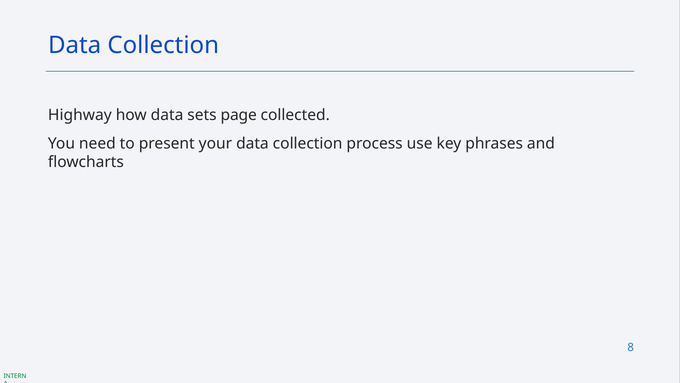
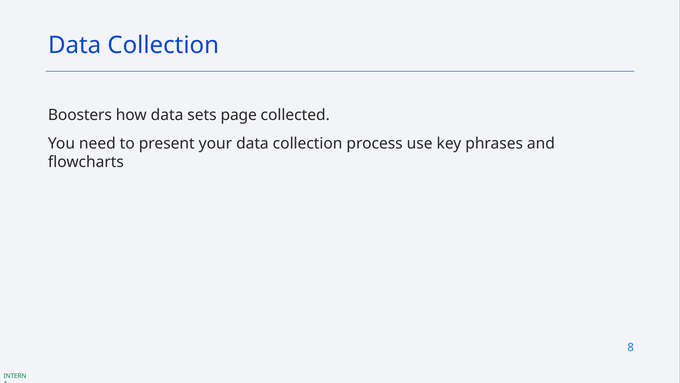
Highway: Highway -> Boosters
